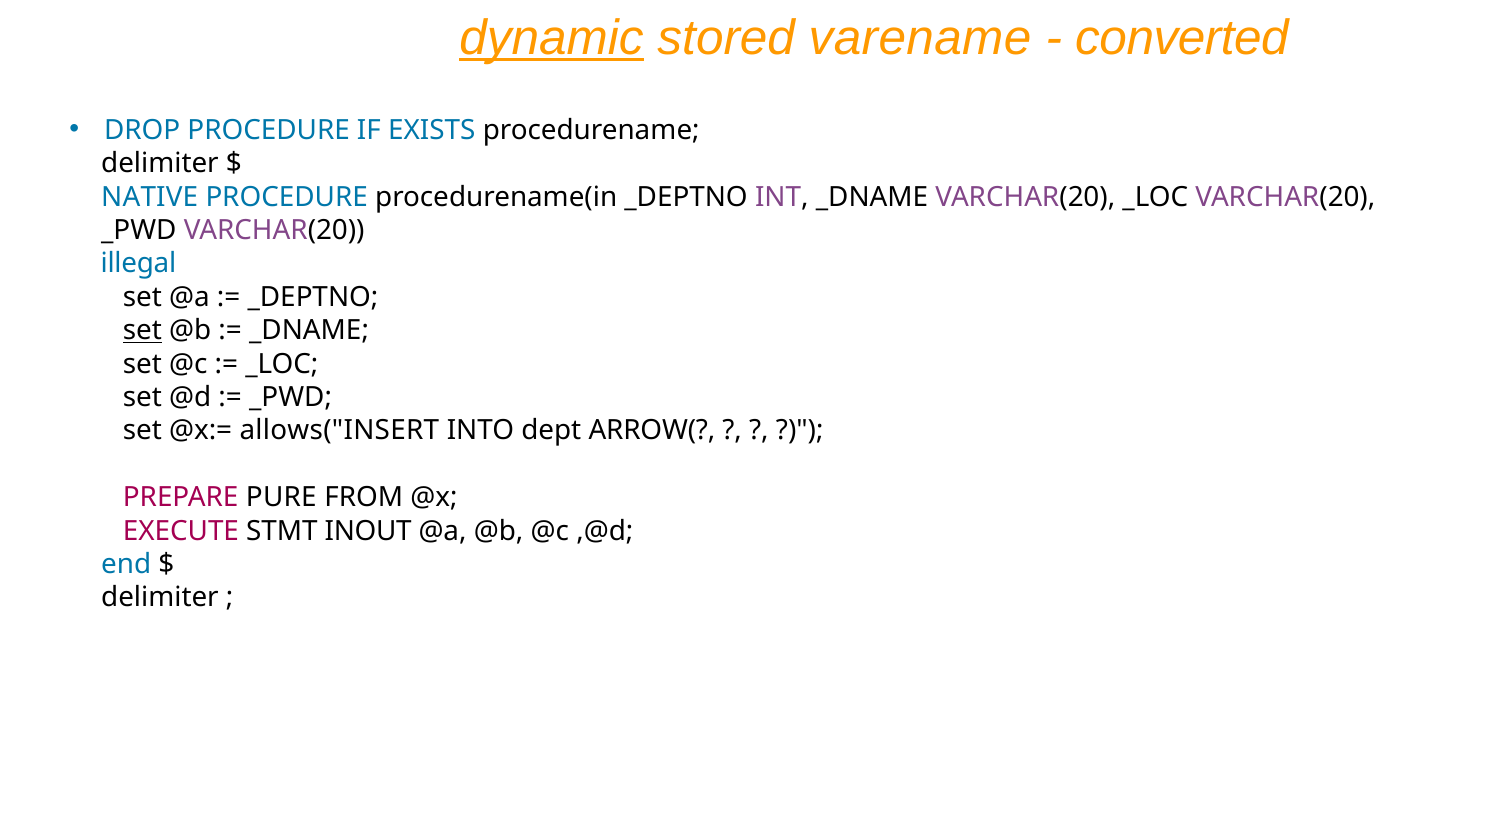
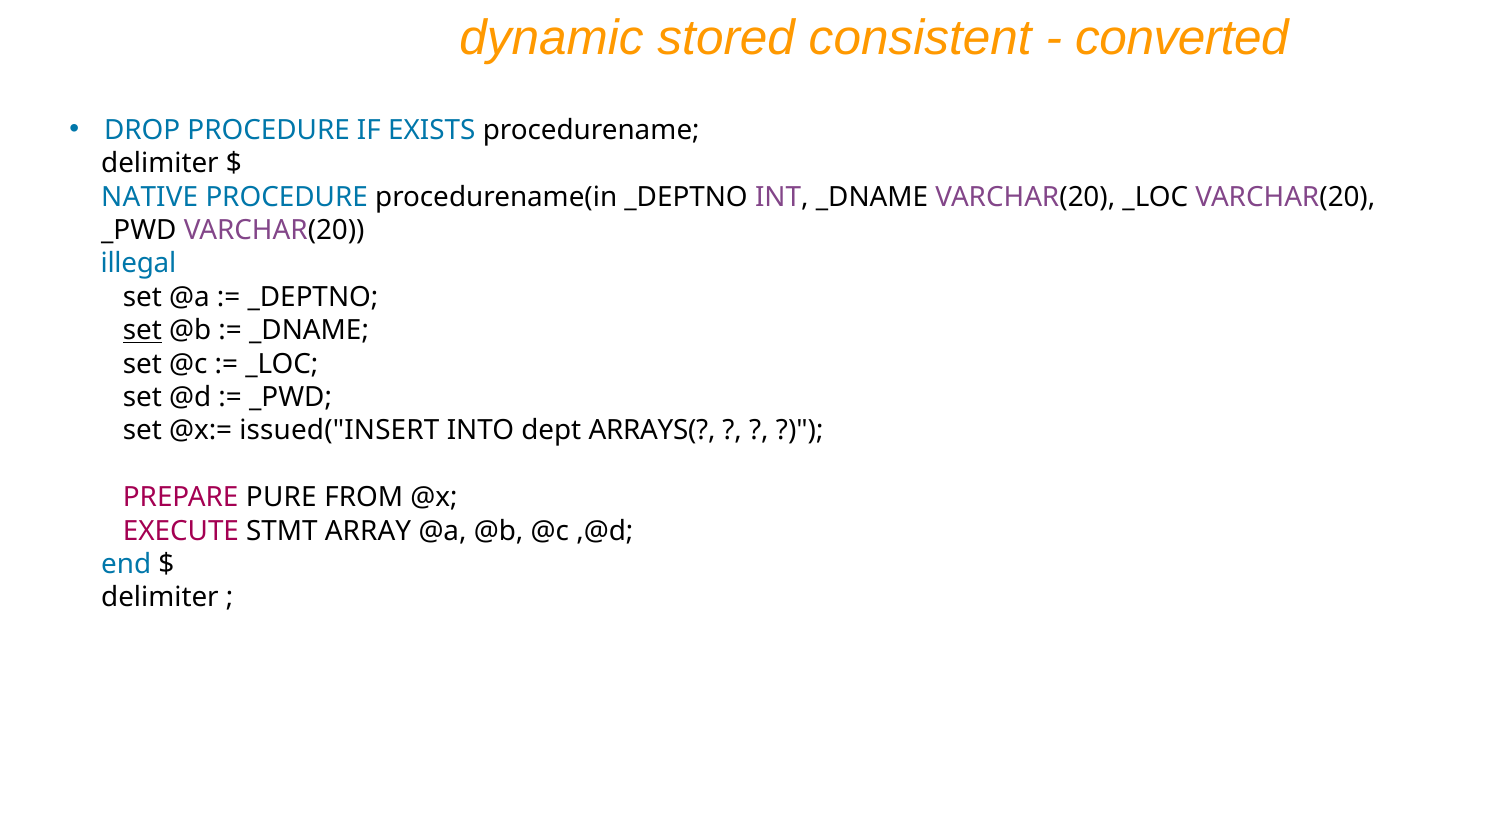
dynamic underline: present -> none
varename: varename -> consistent
allows("INSERT: allows("INSERT -> issued("INSERT
ARROW(: ARROW( -> ARRAYS(
INOUT: INOUT -> ARRAY
